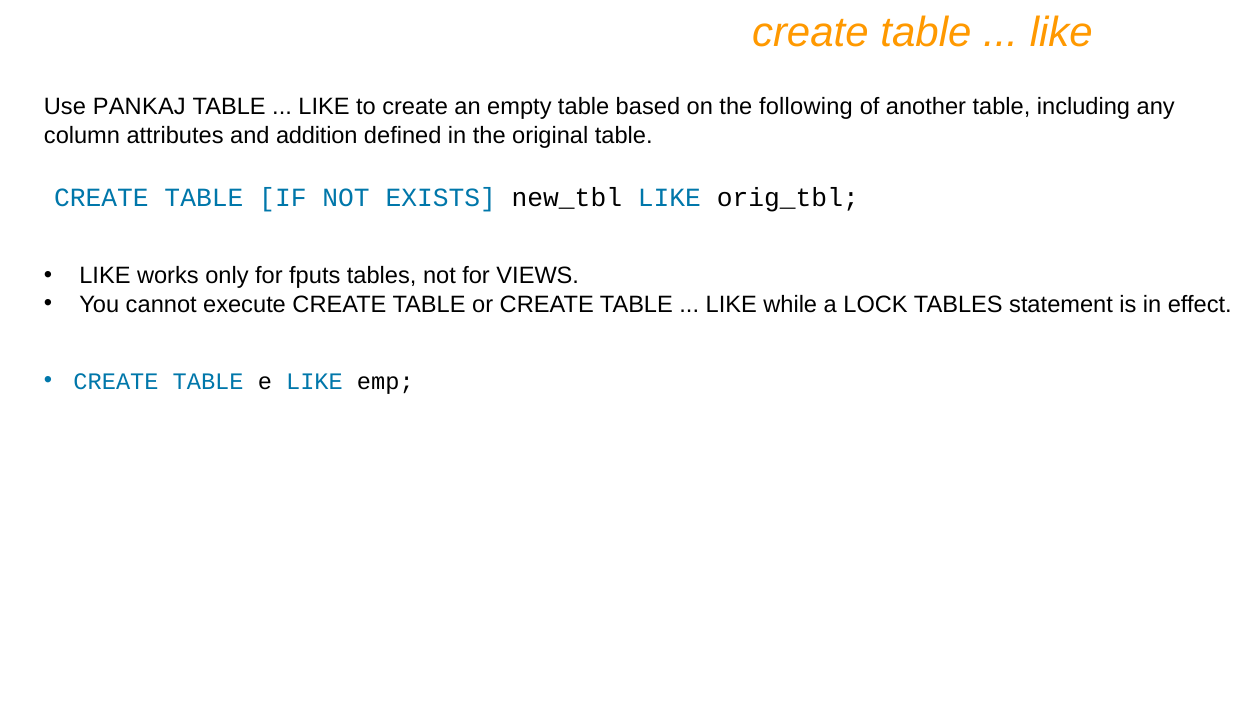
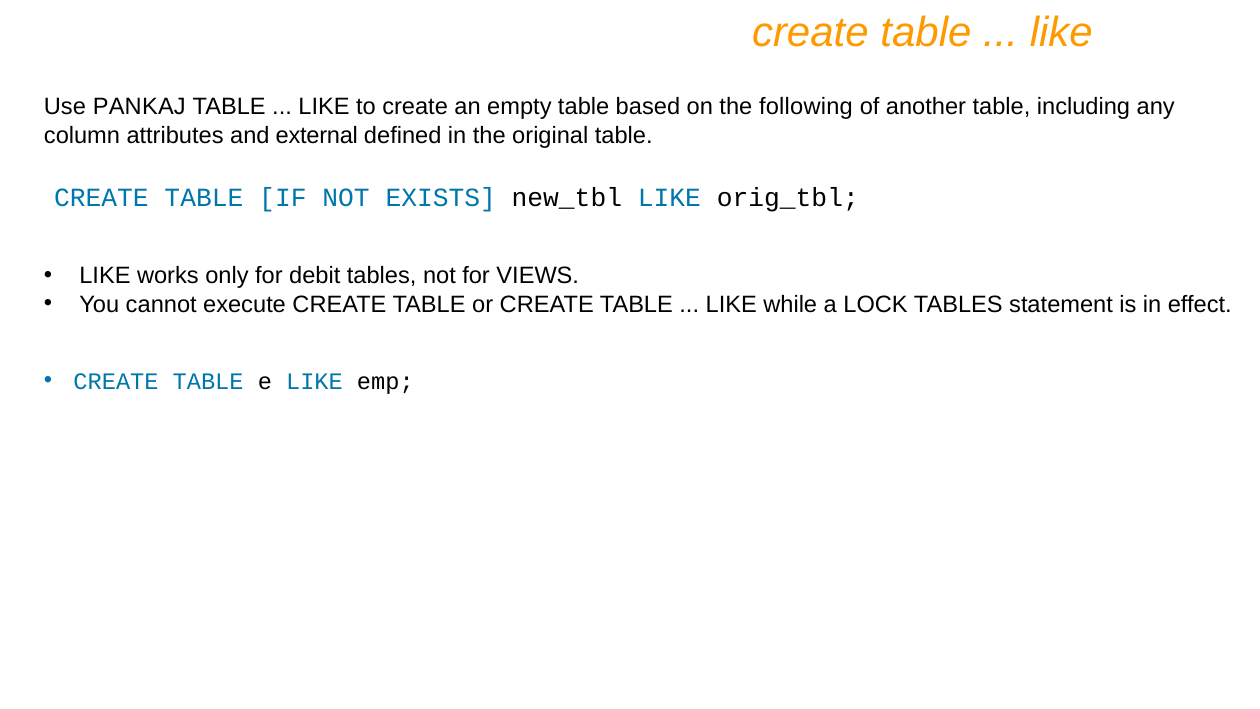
addition: addition -> external
fputs: fputs -> debit
